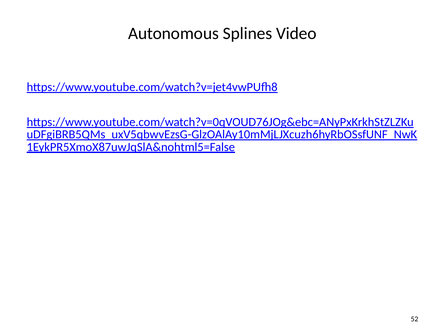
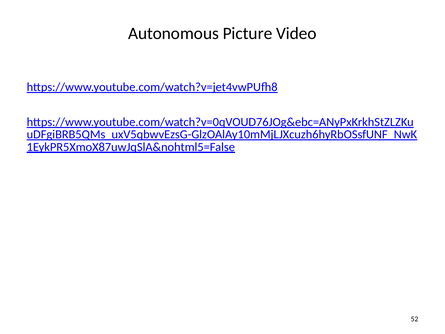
Splines: Splines -> Picture
